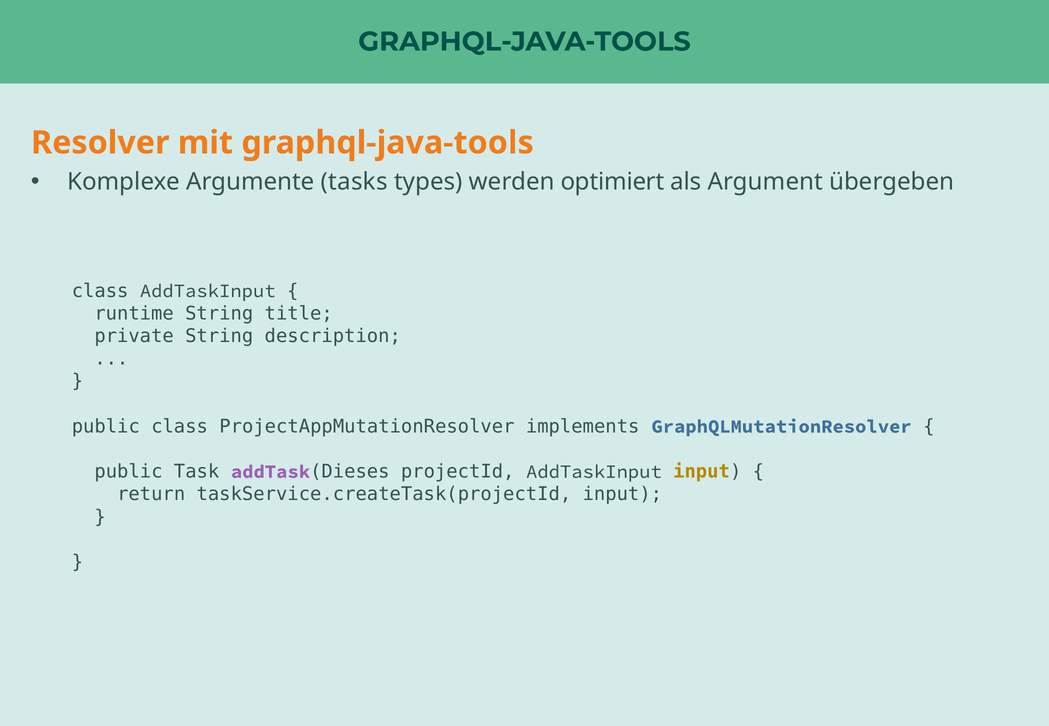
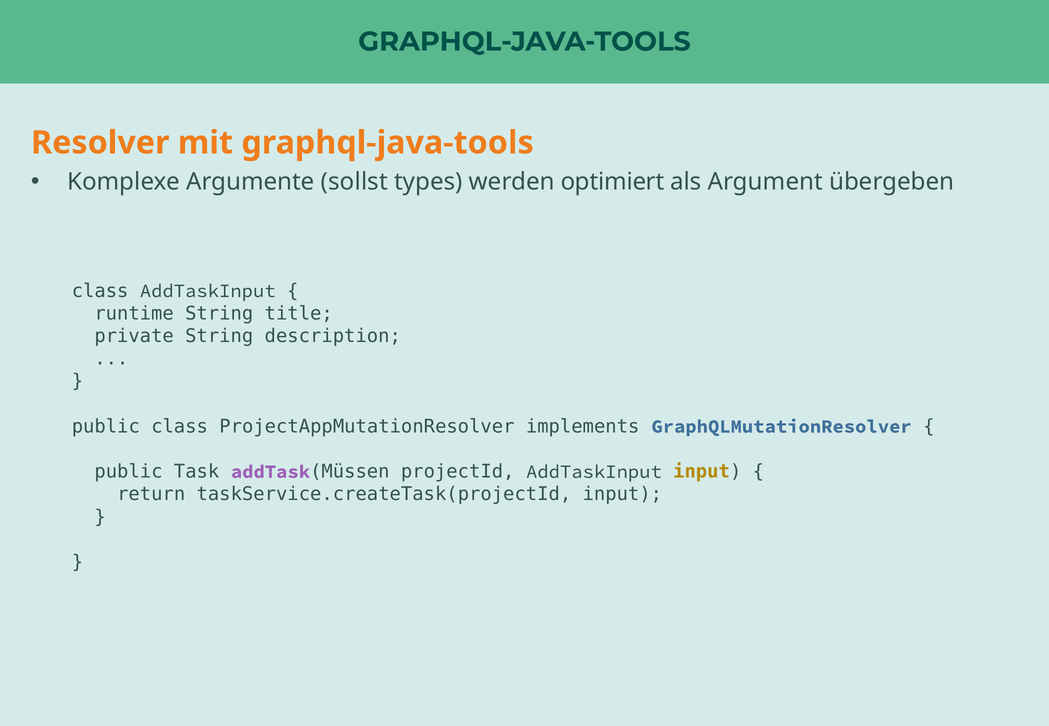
tasks: tasks -> sollst
Dieses: Dieses -> Müssen
